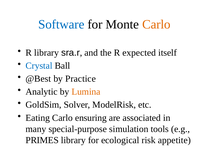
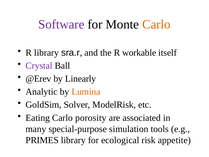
Software colour: blue -> purple
expected: expected -> workable
Crystal colour: blue -> purple
@Best: @Best -> @Erev
Practice: Practice -> Linearly
ensuring: ensuring -> porosity
